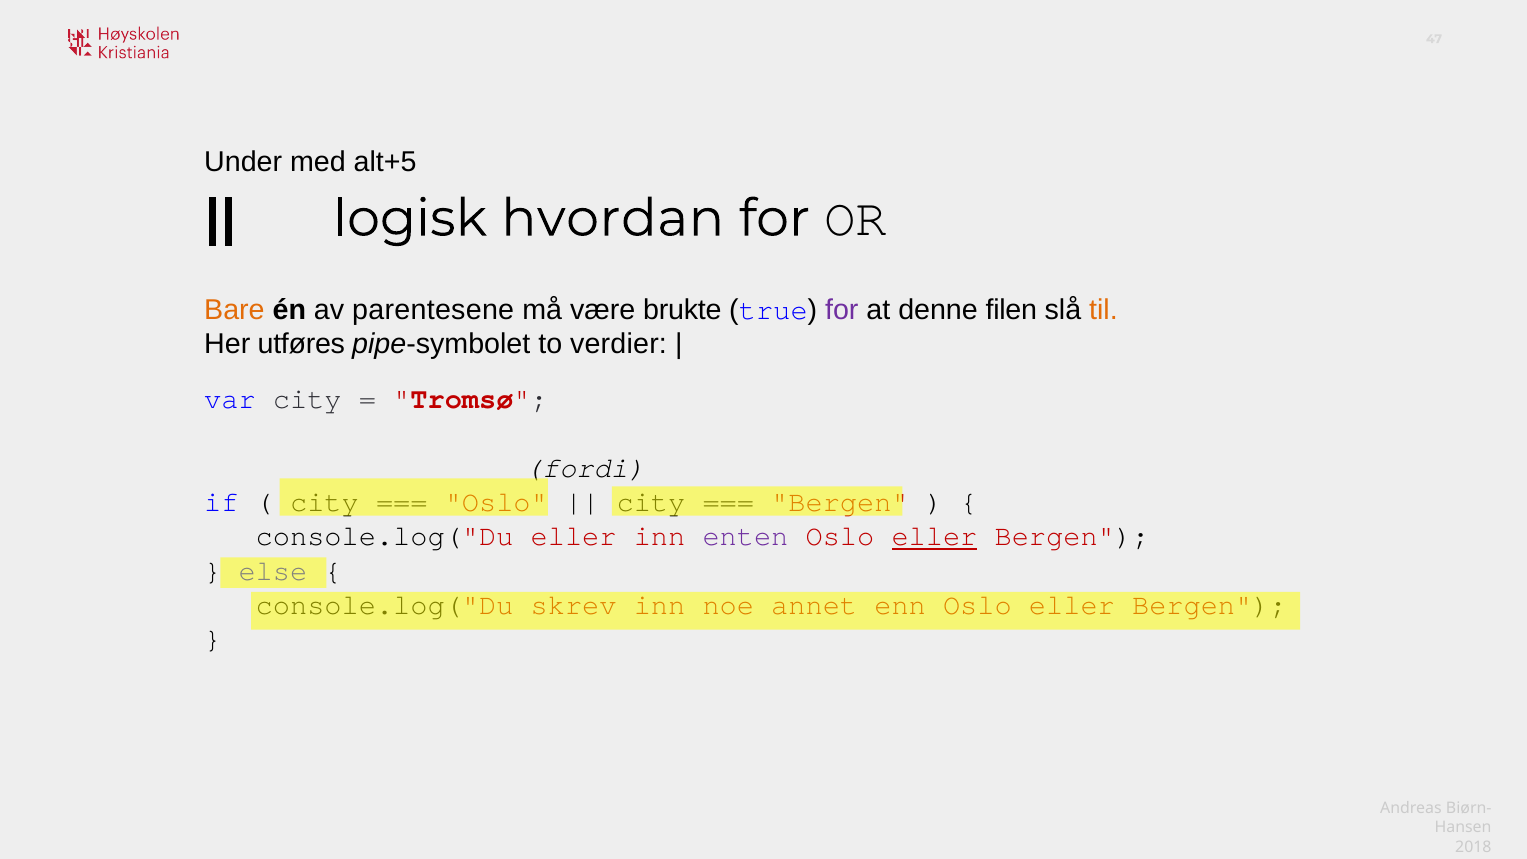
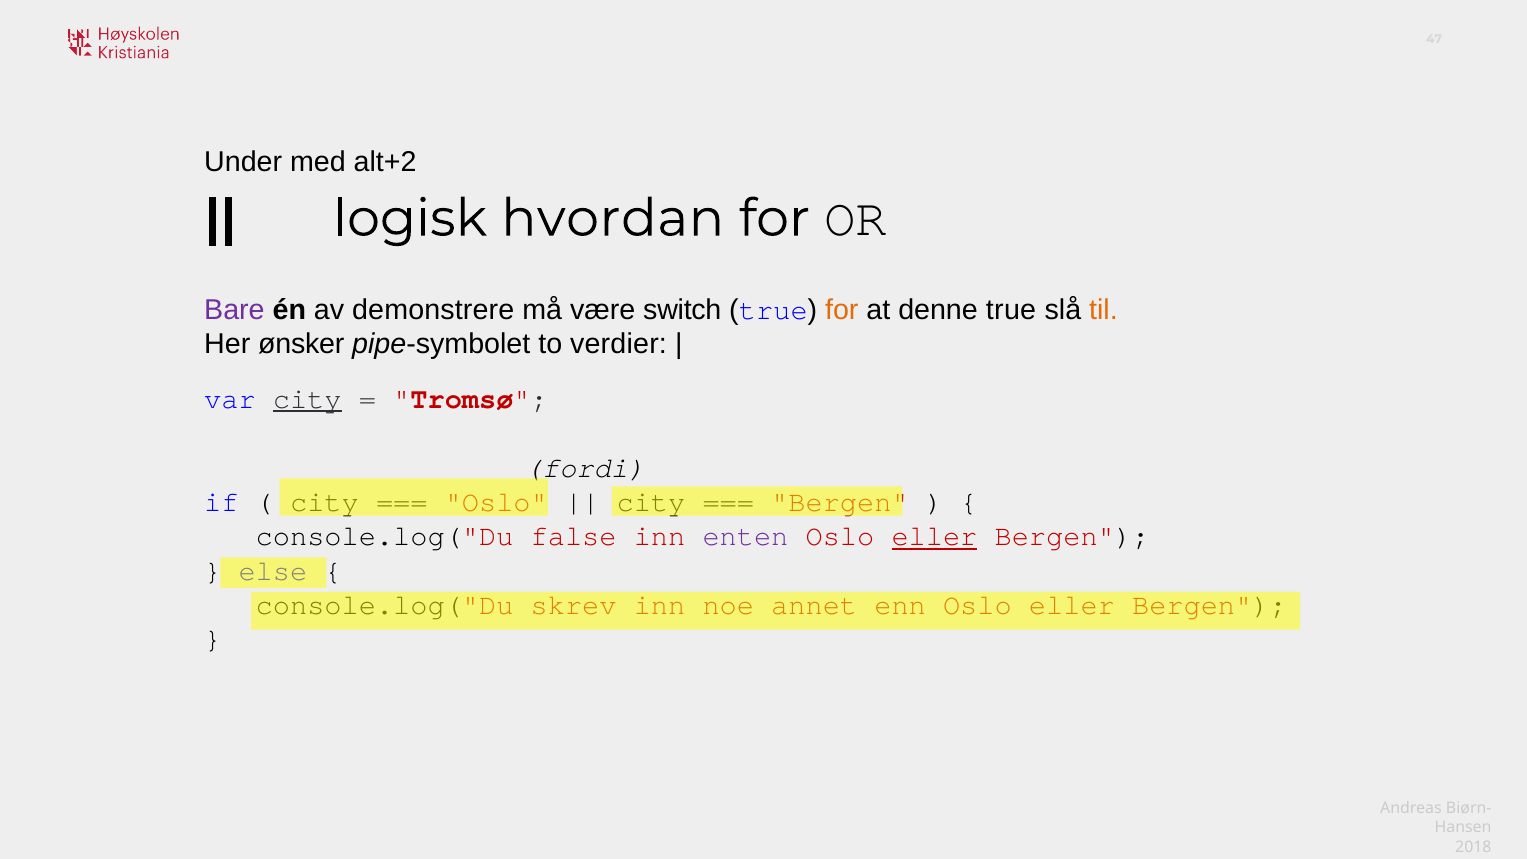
alt+5: alt+5 -> alt+2
Bare colour: orange -> purple
parentesene: parentesene -> demonstrere
brukte: brukte -> switch
for at (842, 310) colour: purple -> orange
denne filen: filen -> true
utføres: utføres -> ønsker
city at (307, 399) underline: none -> present
console.log("Du eller: eller -> false
